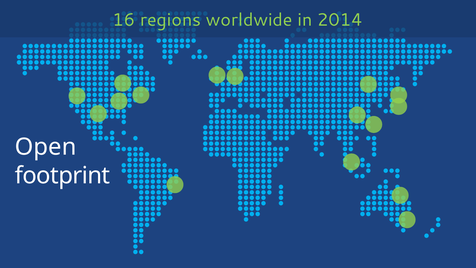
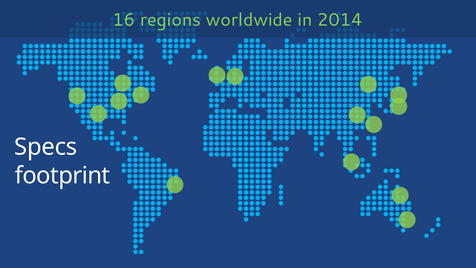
Open: Open -> Specs
